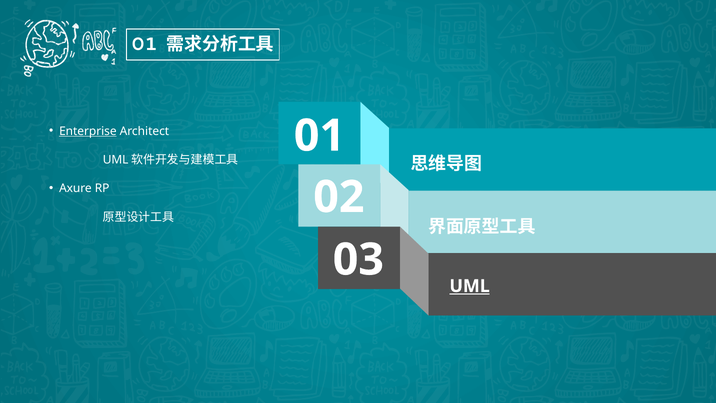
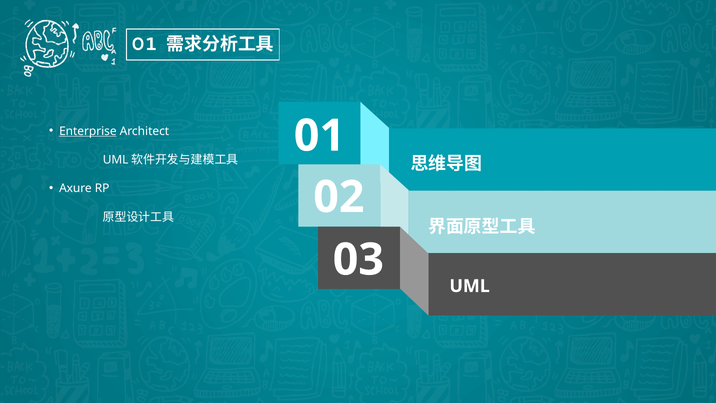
UML underline: present -> none
